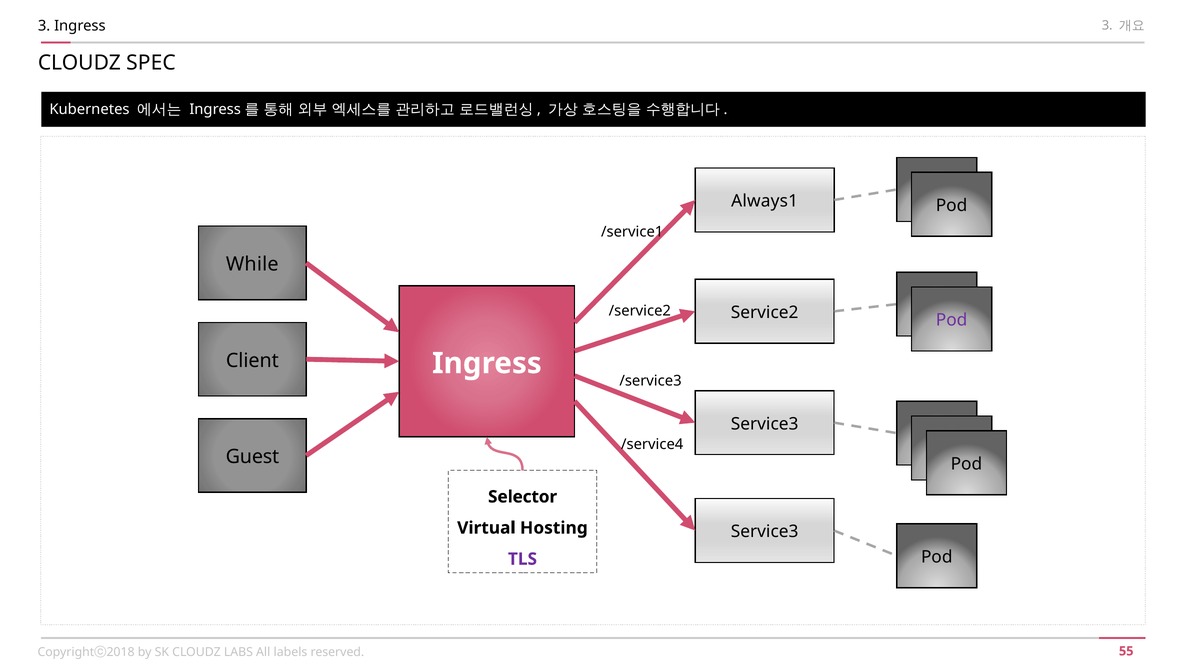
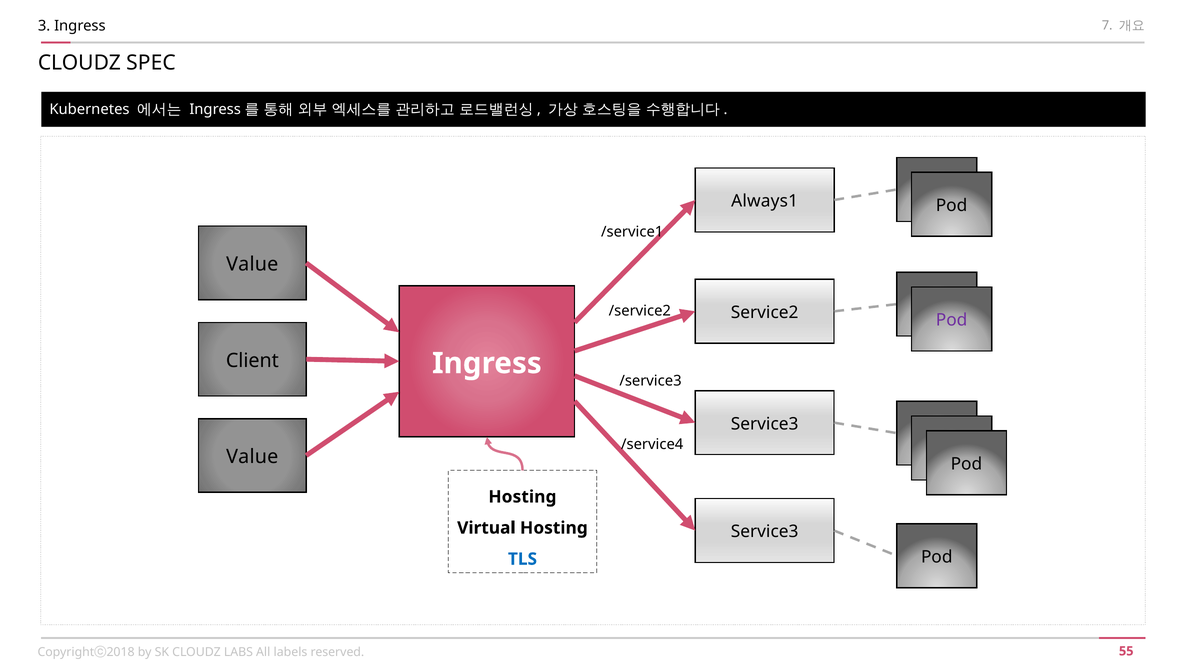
Ingress 3: 3 -> 7
While at (252, 264): While -> Value
Guest at (252, 457): Guest -> Value
Selector at (523, 497): Selector -> Hosting
TLS colour: purple -> blue
